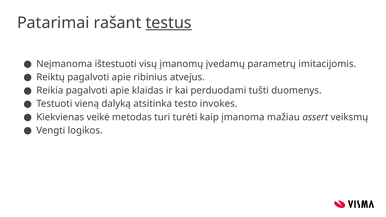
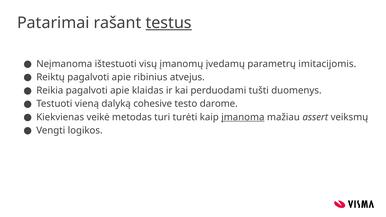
atsitinka: atsitinka -> cohesive
invokes: invokes -> darome
įmanoma underline: none -> present
